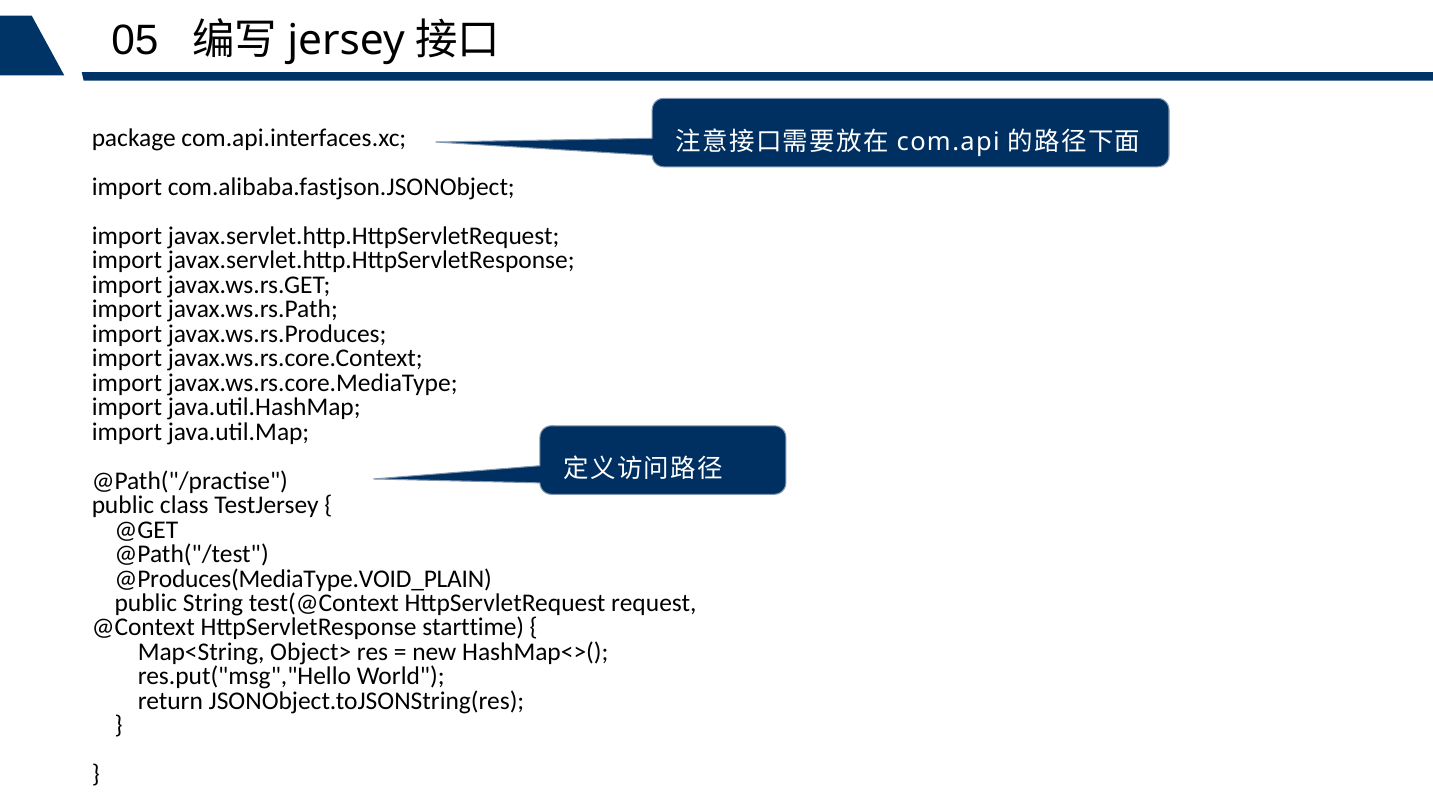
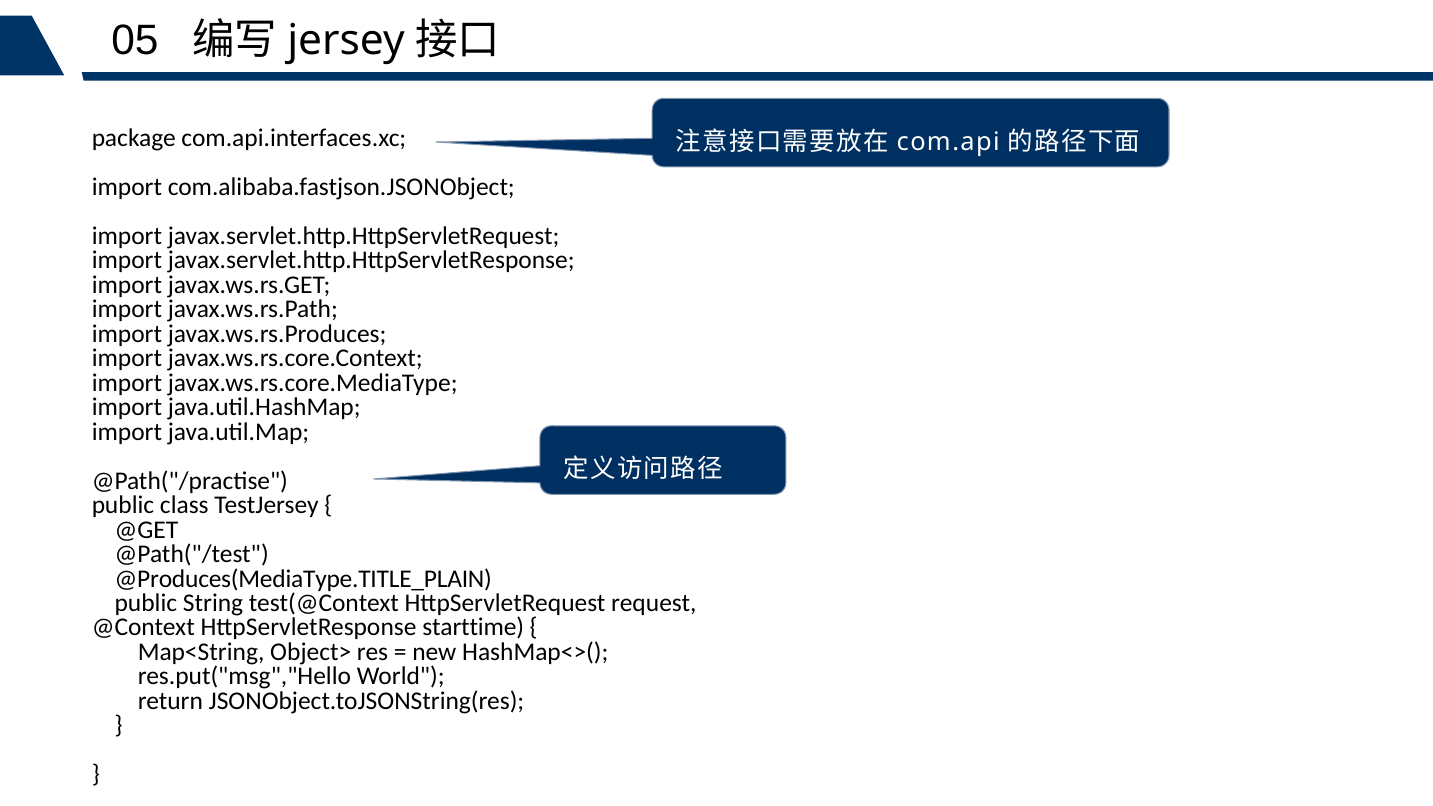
@Produces(MediaType.VOID_PLAIN: @Produces(MediaType.VOID_PLAIN -> @Produces(MediaType.TITLE_PLAIN
